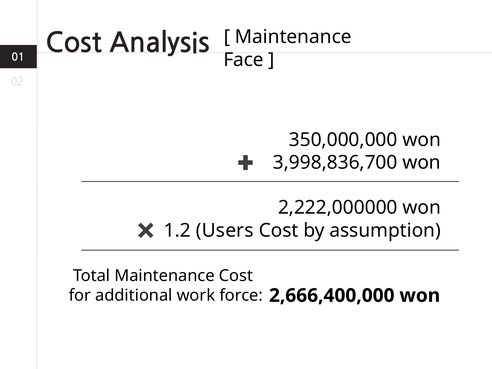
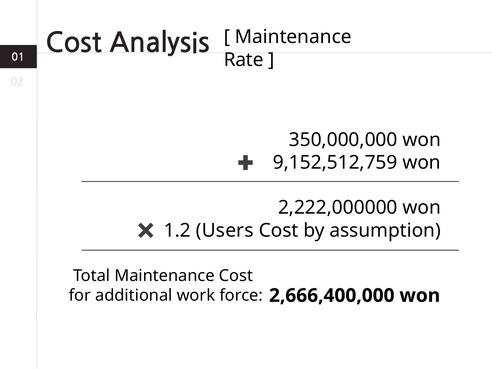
Face: Face -> Rate
3,998,836,700: 3,998,836,700 -> 9,152,512,759
